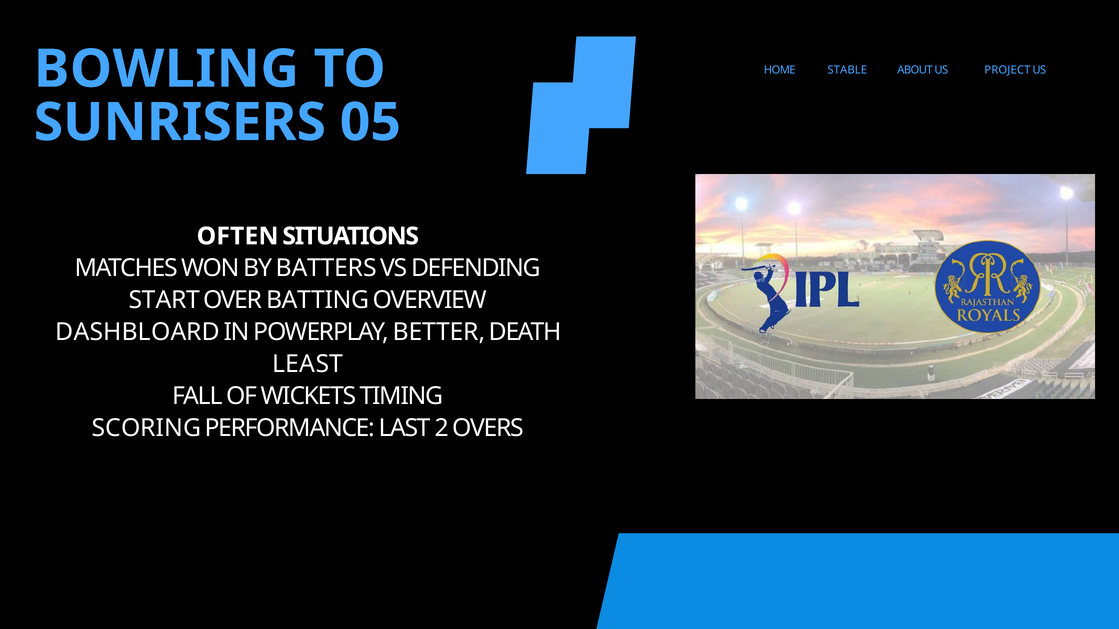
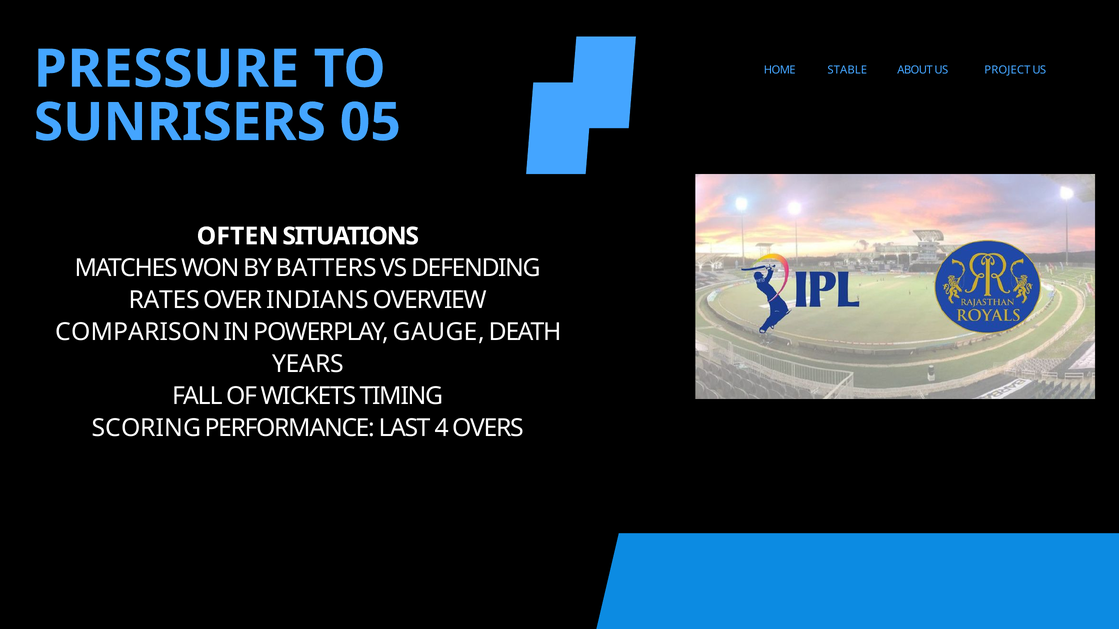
BOWLING: BOWLING -> PRESSURE
START: START -> RATES
BATTING: BATTING -> INDIANS
DASHBLOARD: DASHBLOARD -> COMPARISON
BETTER: BETTER -> GAUGE
LEAST: LEAST -> YEARS
2: 2 -> 4
